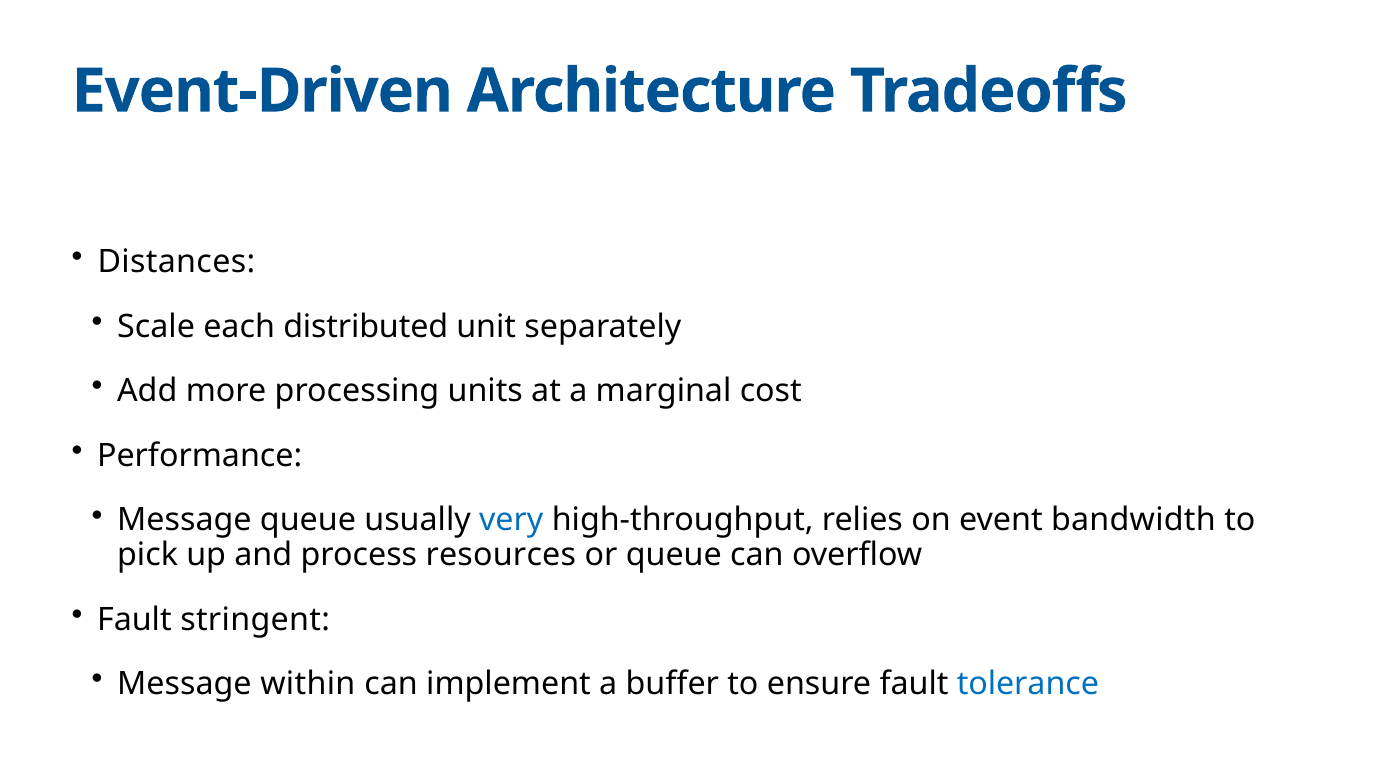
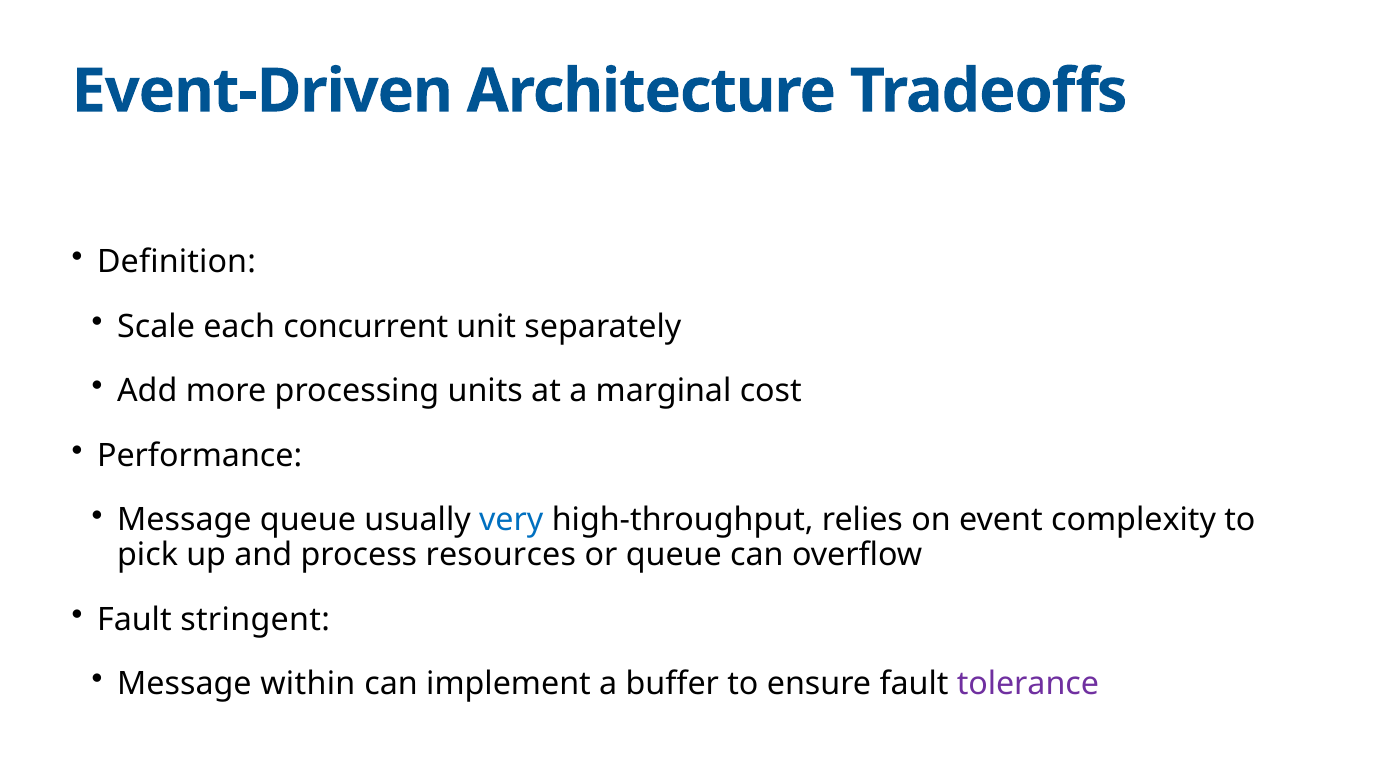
Distances: Distances -> Definition
distributed: distributed -> concurrent
bandwidth: bandwidth -> complexity
tolerance colour: blue -> purple
